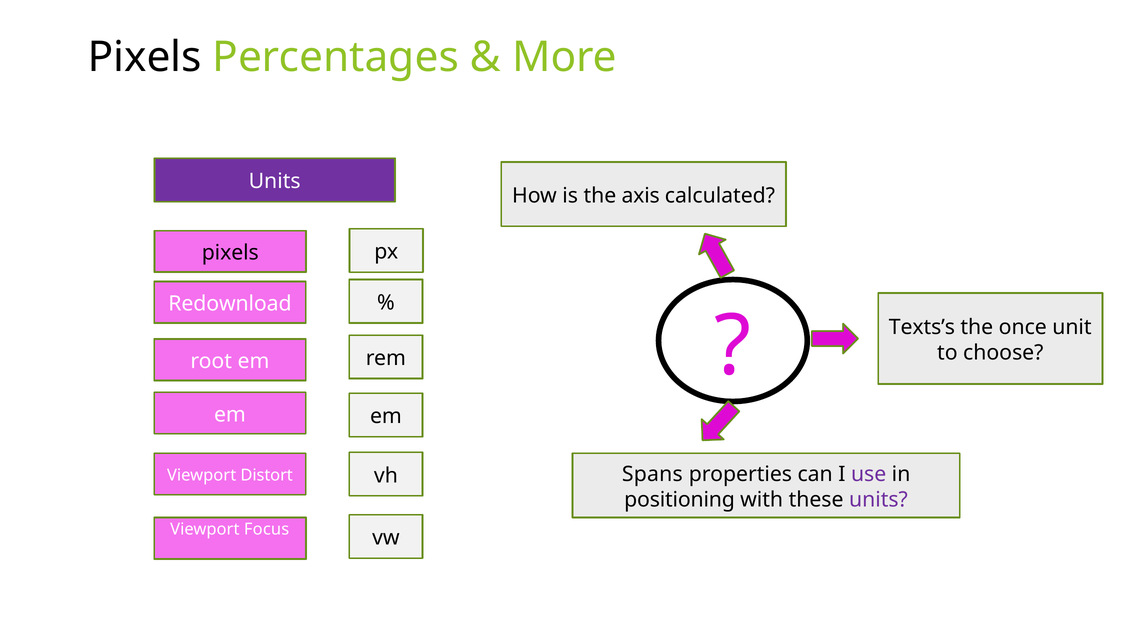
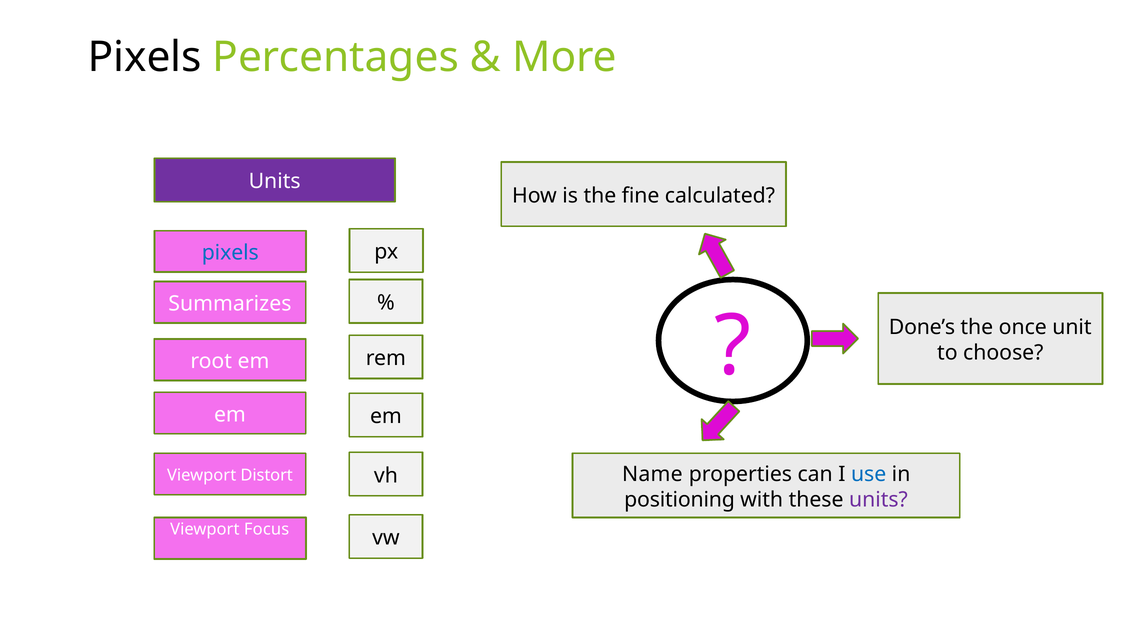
axis: axis -> fine
pixels at (230, 253) colour: black -> blue
Redownload: Redownload -> Summarizes
Texts’s: Texts’s -> Done’s
Spans: Spans -> Name
use colour: purple -> blue
